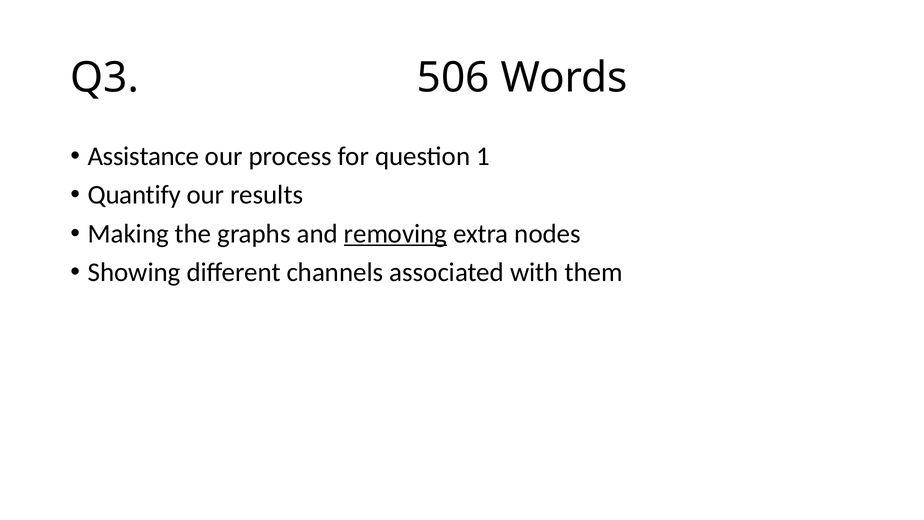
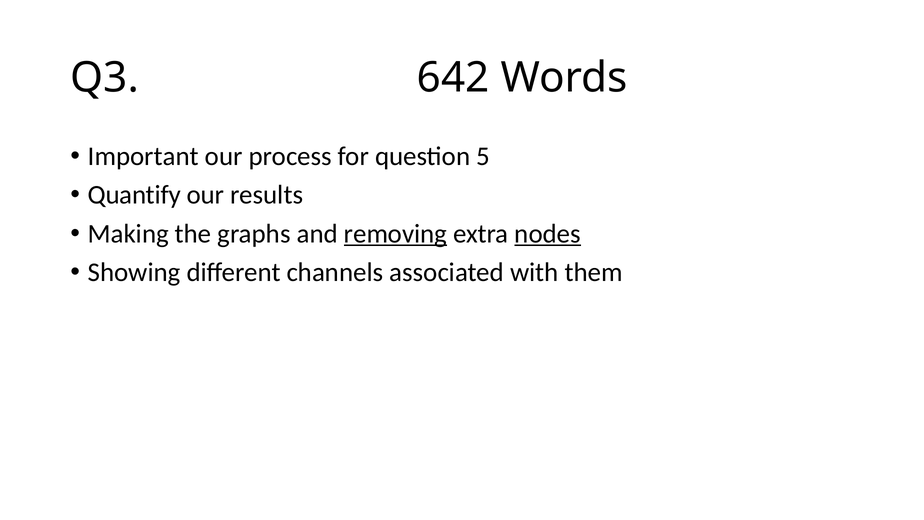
506: 506 -> 642
Assistance: Assistance -> Important
1: 1 -> 5
nodes underline: none -> present
